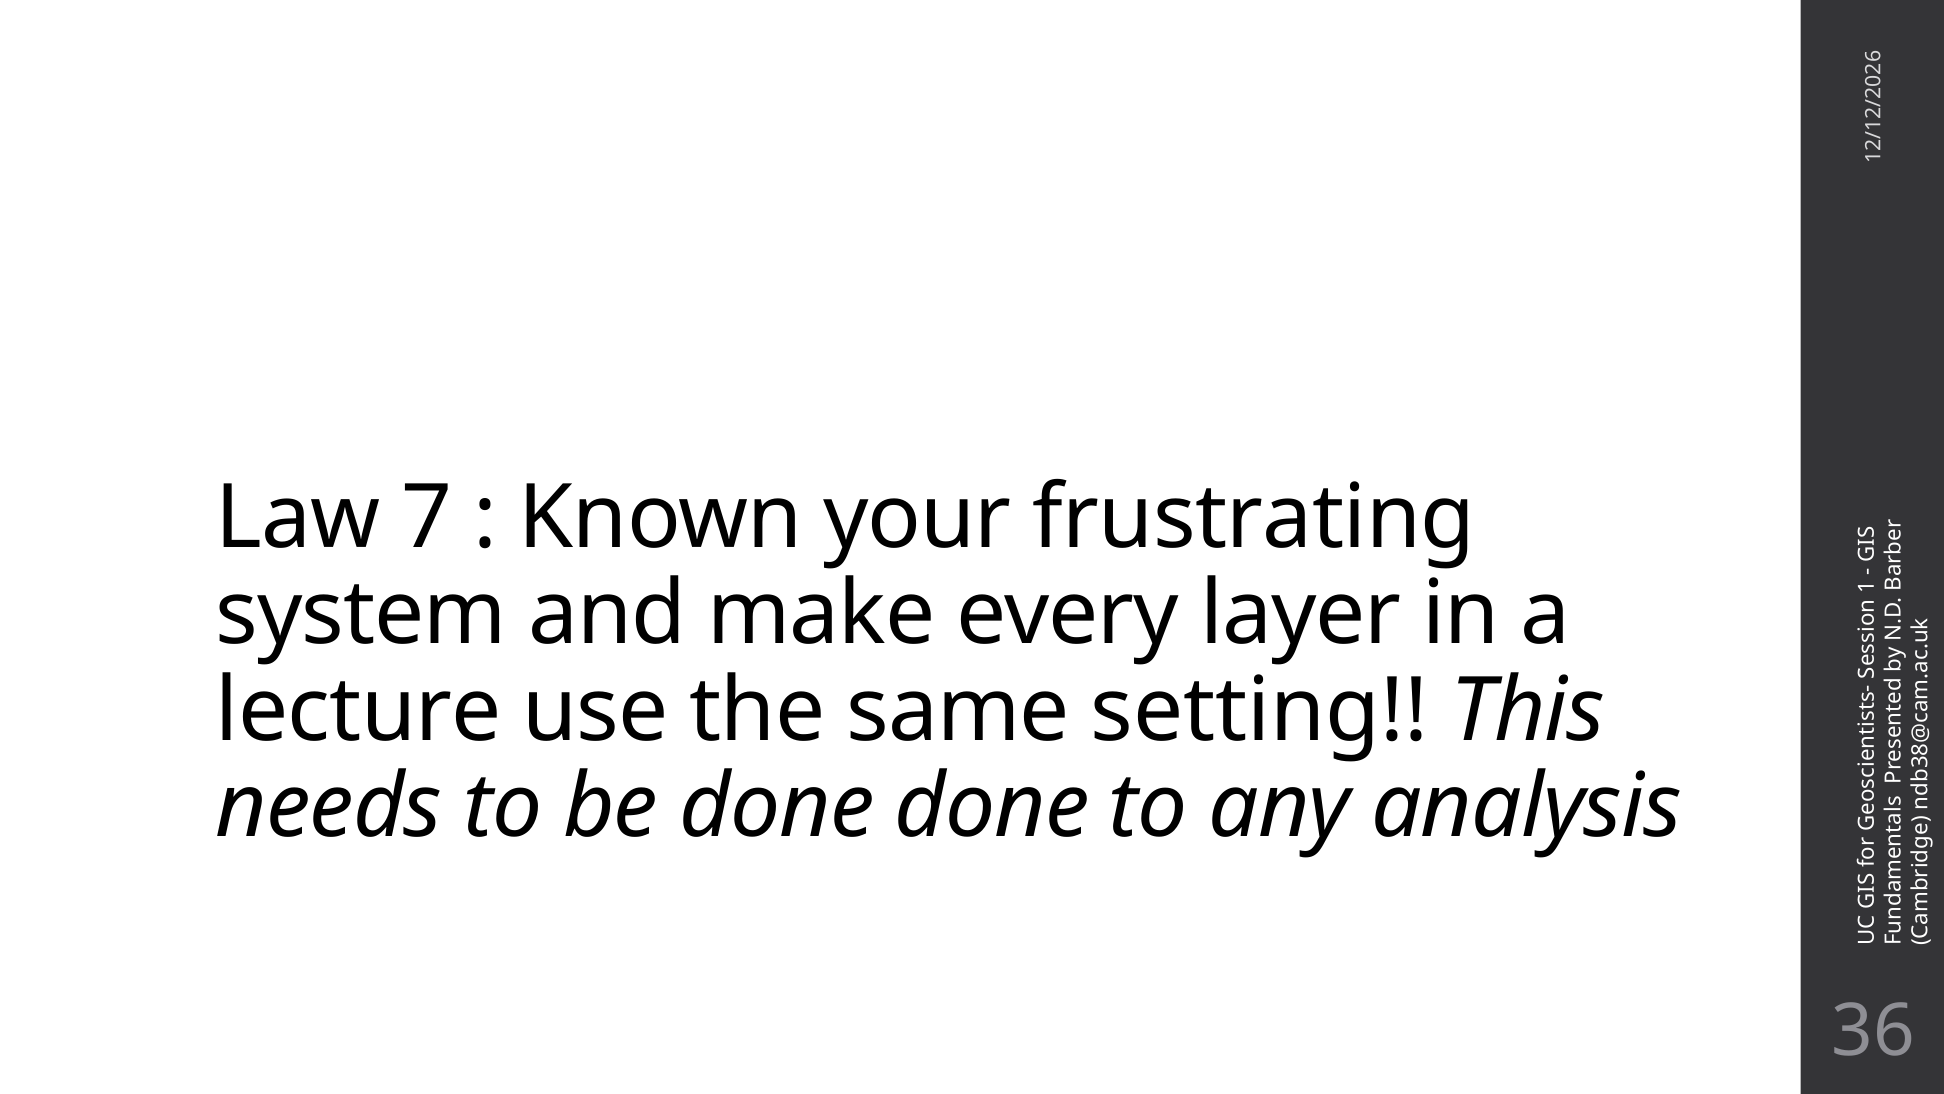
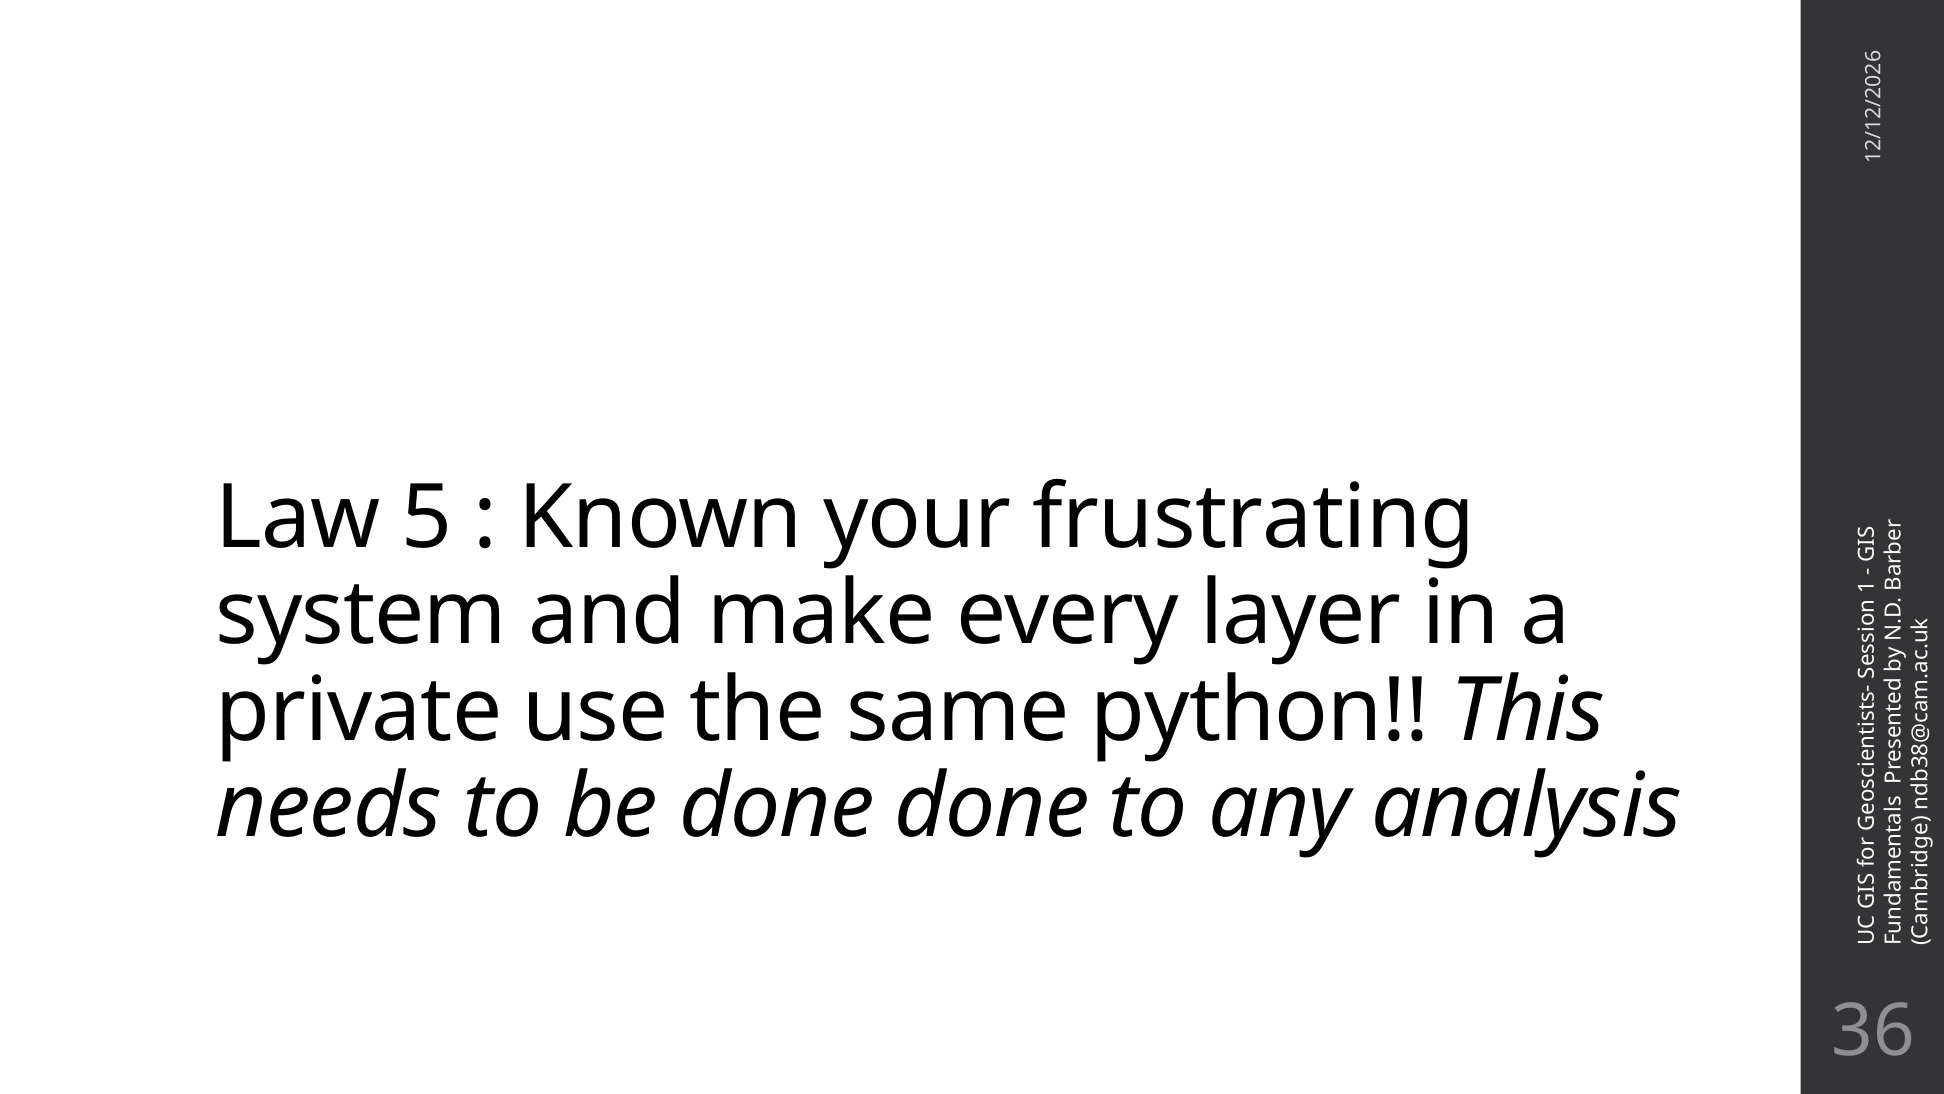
7: 7 -> 5
lecture: lecture -> private
setting: setting -> python
